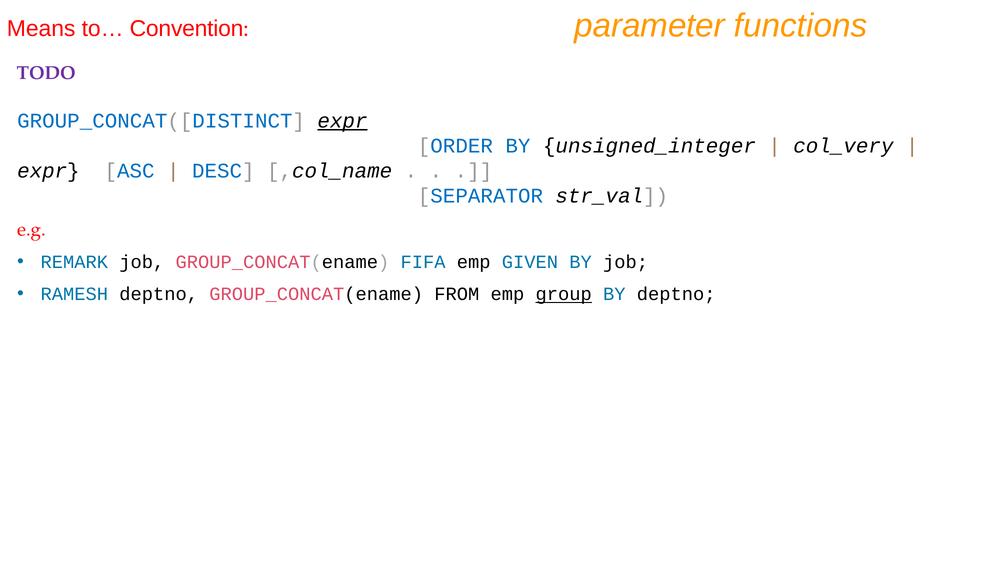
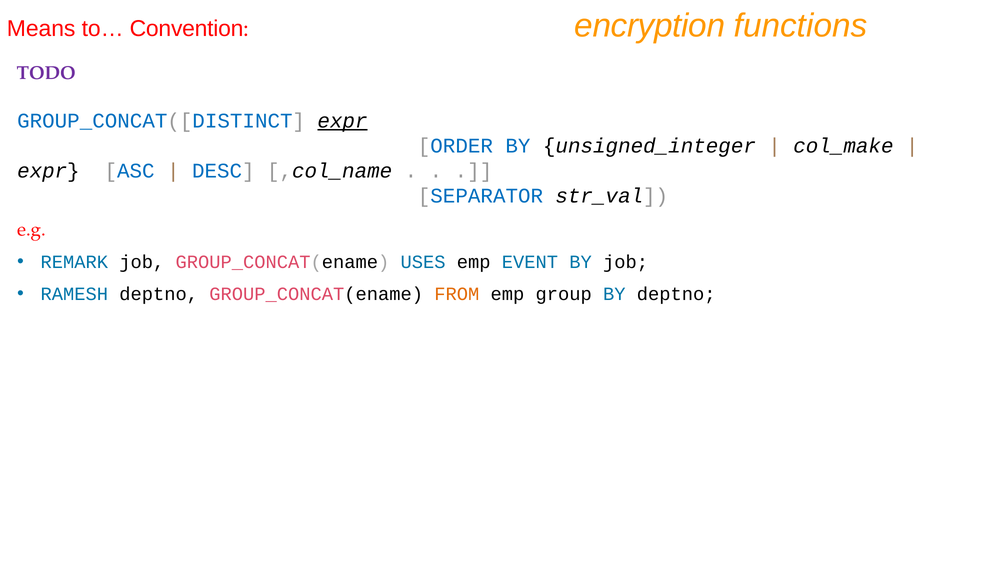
parameter: parameter -> encryption
col_very: col_very -> col_make
FIFA: FIFA -> USES
GIVEN: GIVEN -> EVENT
FROM colour: black -> orange
group underline: present -> none
